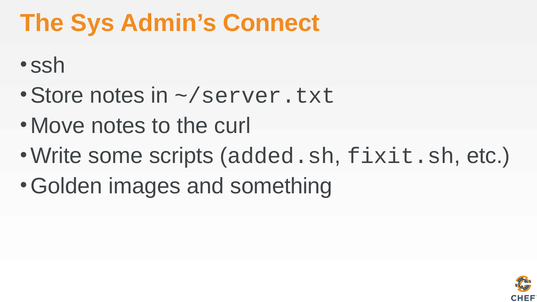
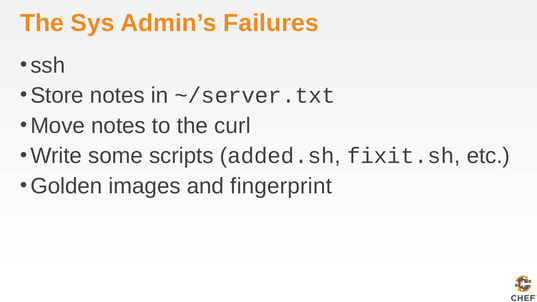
Connect: Connect -> Failures
something: something -> fingerprint
